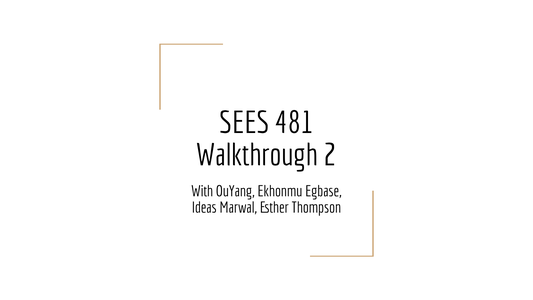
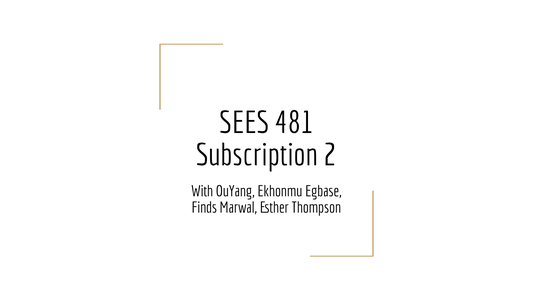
Walkthrough: Walkthrough -> Subscription
Ideas: Ideas -> Finds
